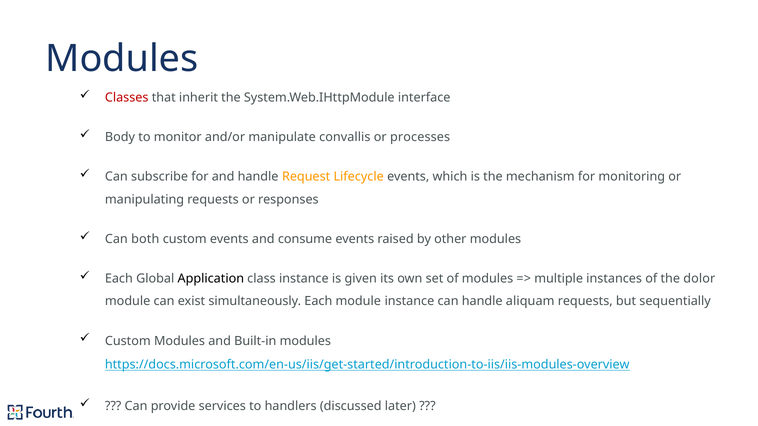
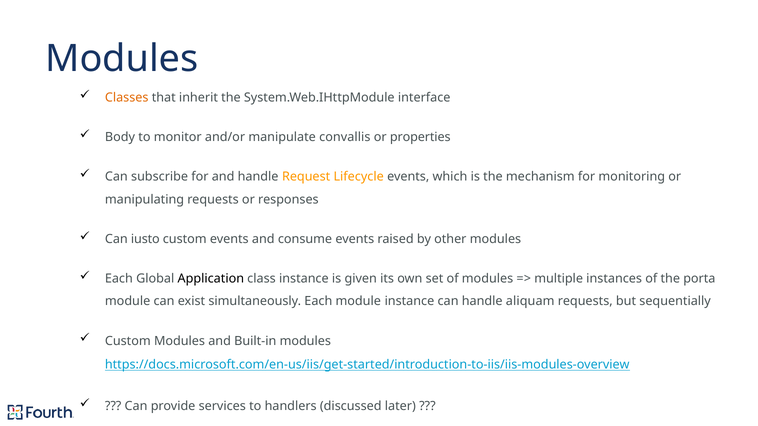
Classes colour: red -> orange
processes: processes -> properties
both: both -> iusto
dolor: dolor -> porta
